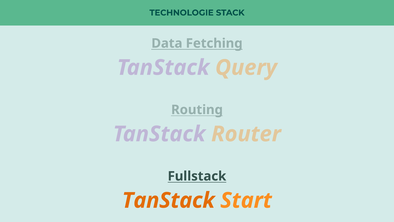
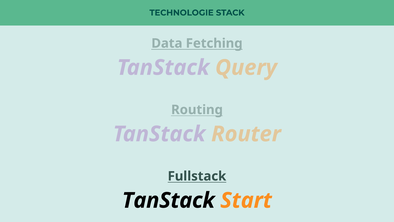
TanStack at (168, 200) colour: orange -> black
